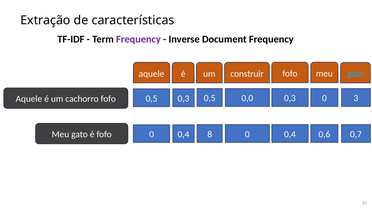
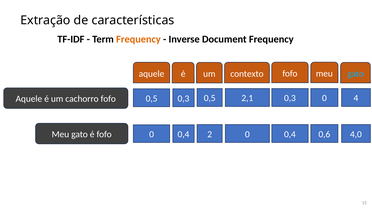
Frequency at (138, 39) colour: purple -> orange
construir: construir -> contexto
0,0: 0,0 -> 2,1
3: 3 -> 4
8: 8 -> 2
0,7: 0,7 -> 4,0
